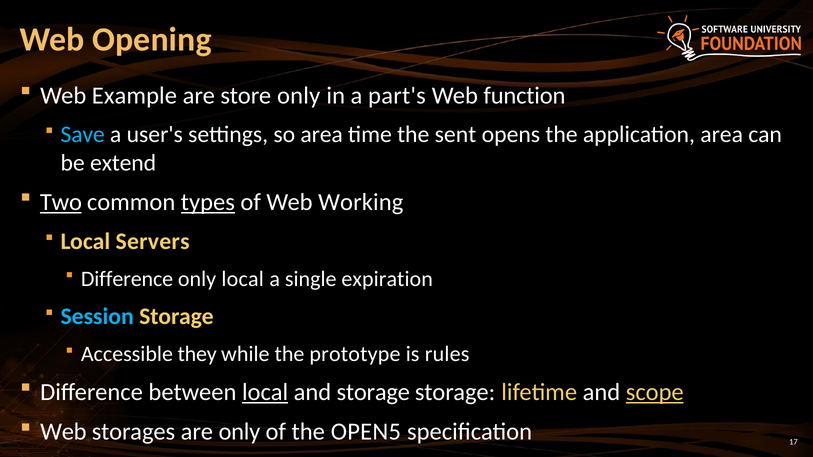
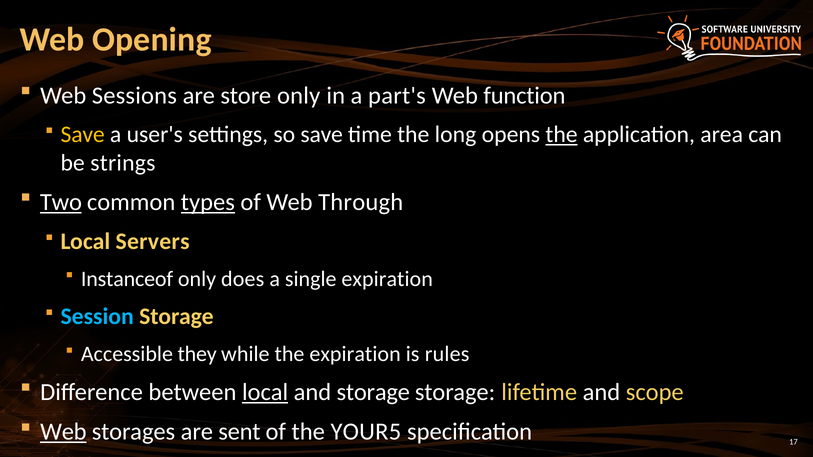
Example: Example -> Sessions
Save at (83, 135) colour: light blue -> yellow
so area: area -> save
sent: sent -> long
the at (562, 135) underline: none -> present
extend: extend -> strings
Working: Working -> Through
Difference at (127, 279): Difference -> Instanceof
only local: local -> does
the prototype: prototype -> expiration
scope underline: present -> none
Web at (63, 432) underline: none -> present
are only: only -> sent
OPEN5: OPEN5 -> YOUR5
